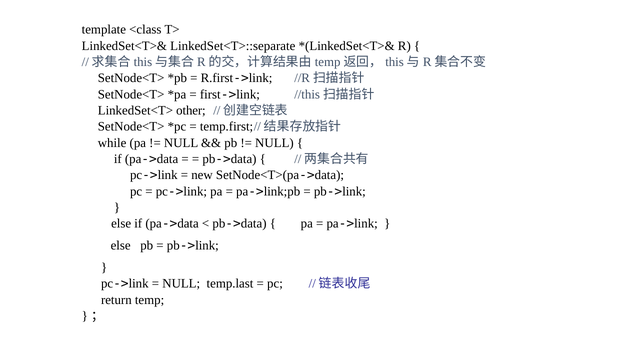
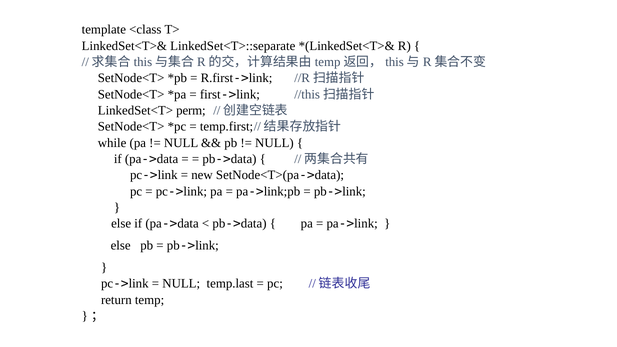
other: other -> perm
